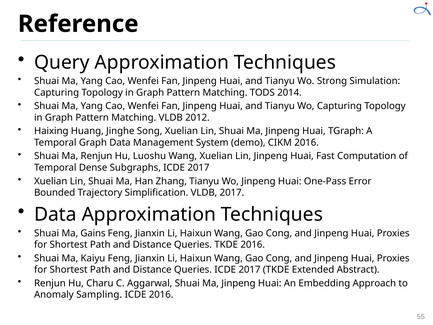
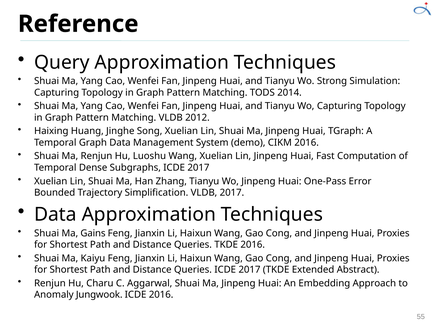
Sampling: Sampling -> Jungwook
